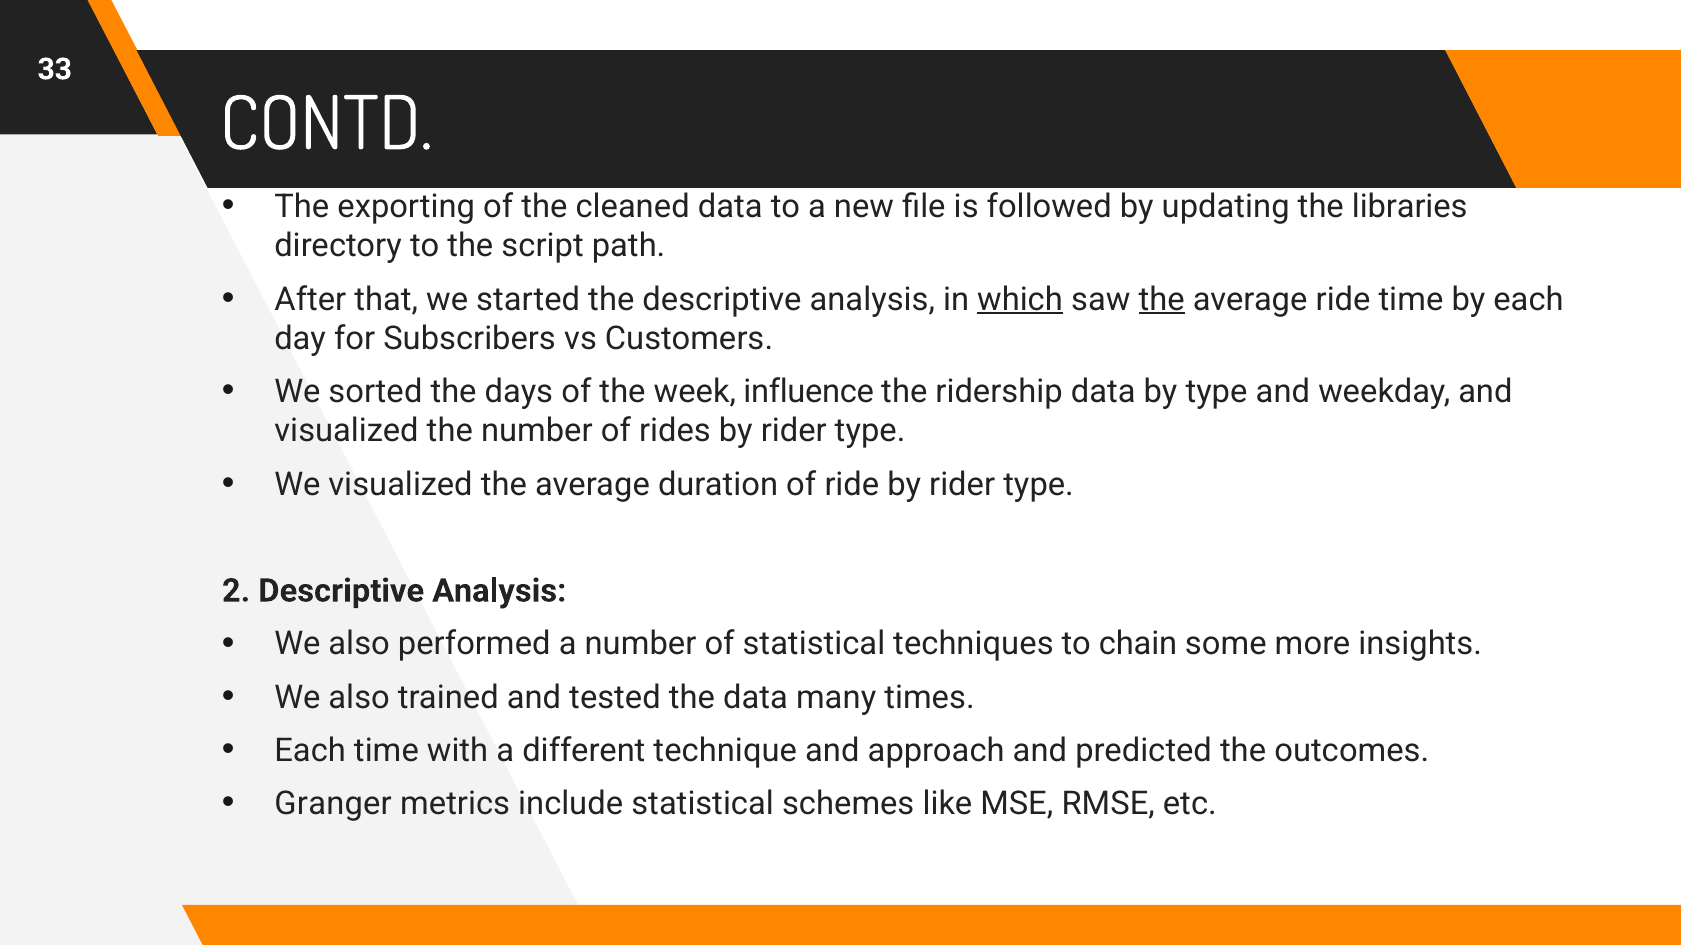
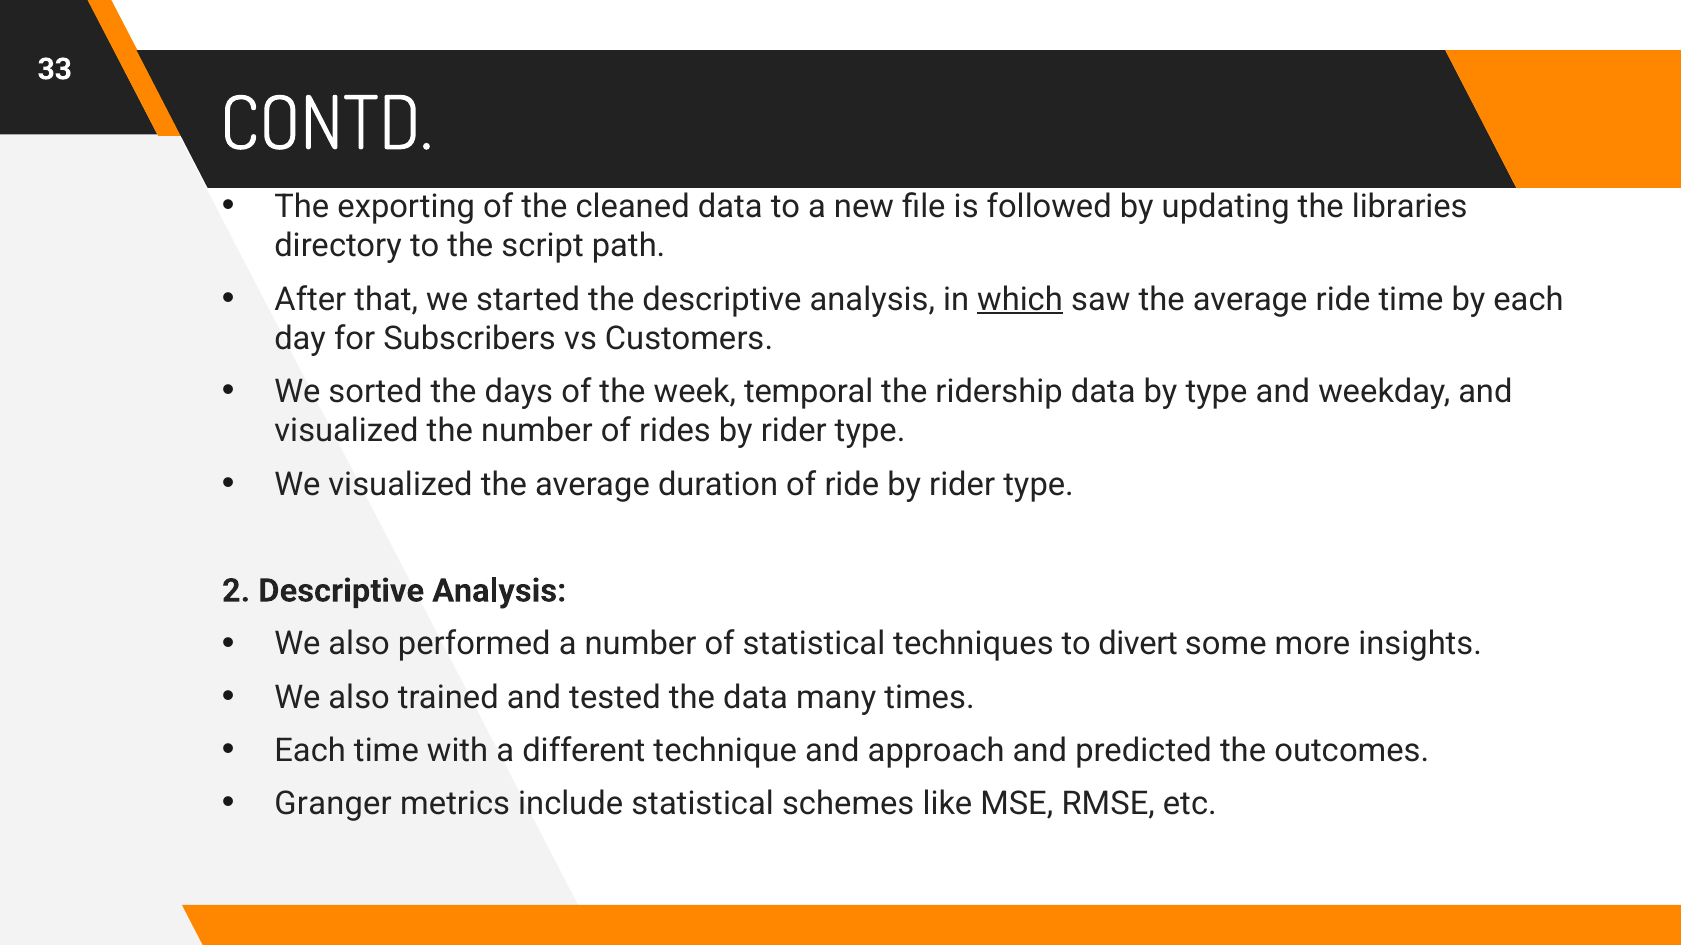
the at (1162, 300) underline: present -> none
influence: influence -> temporal
chain: chain -> divert
